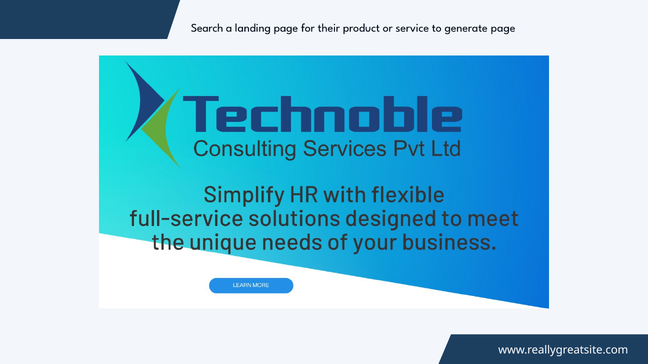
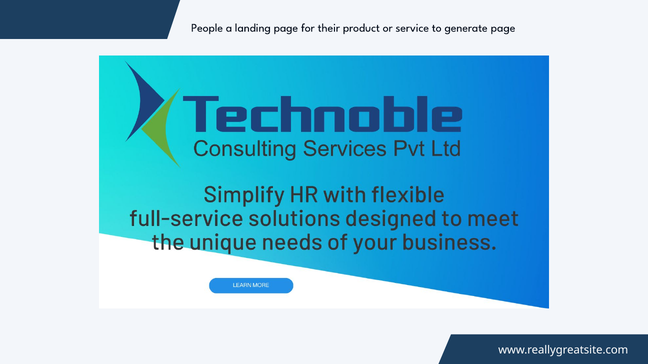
Search: Search -> People
